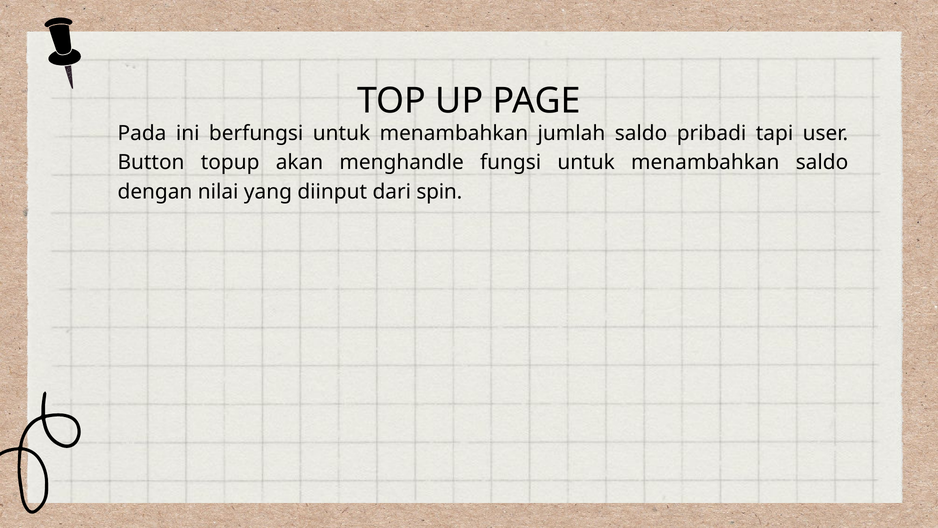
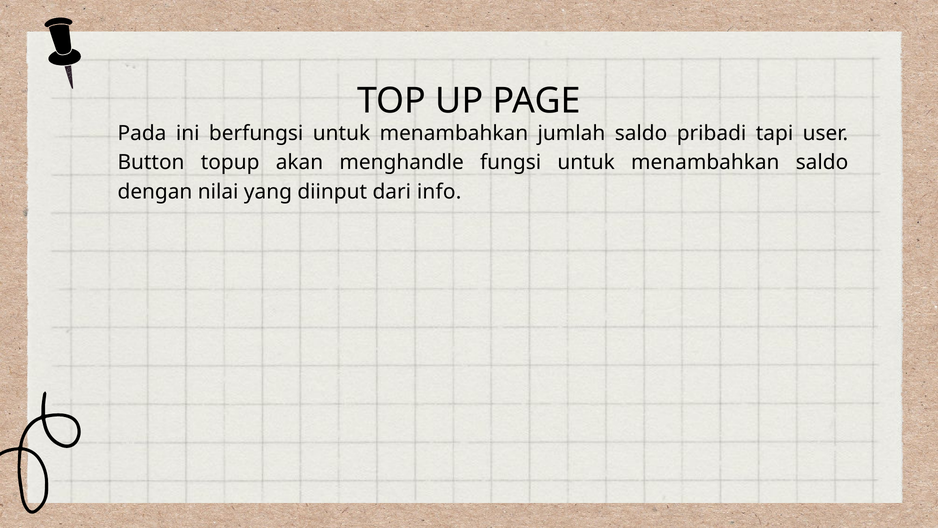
spin: spin -> info
